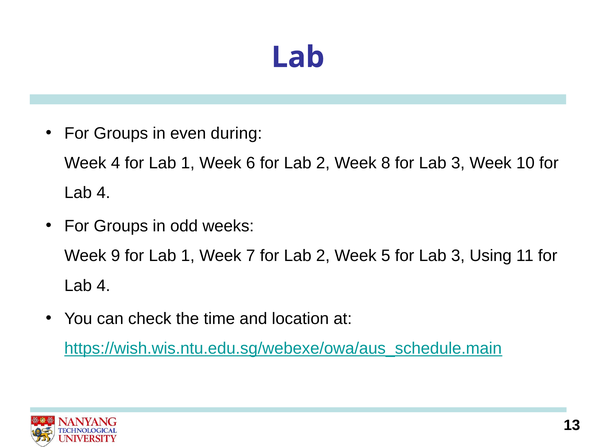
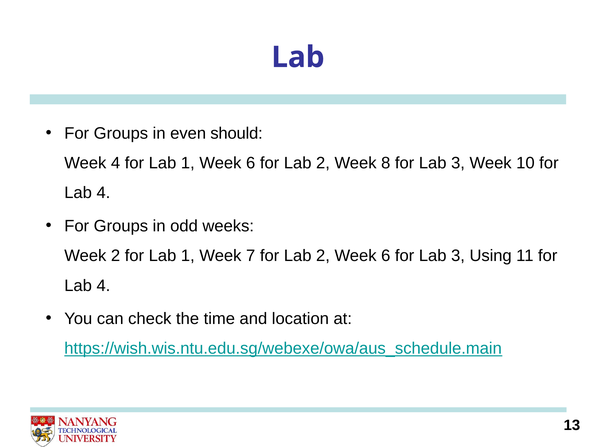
during: during -> should
Week 9: 9 -> 2
2 Week 5: 5 -> 6
